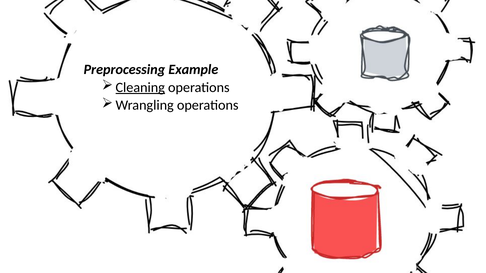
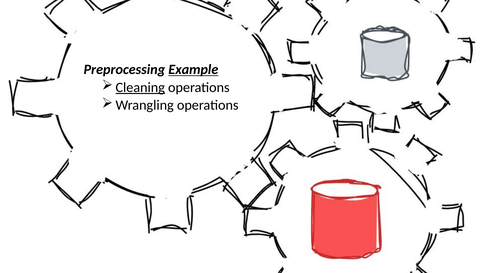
Example underline: none -> present
